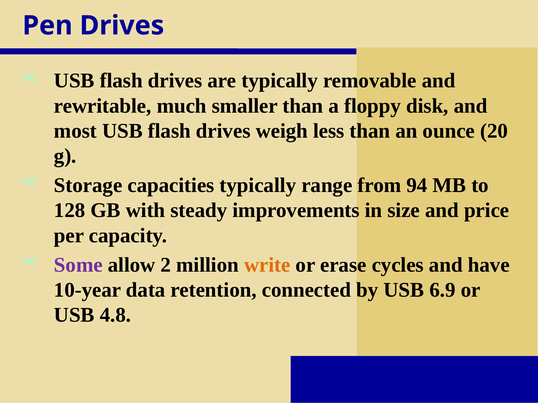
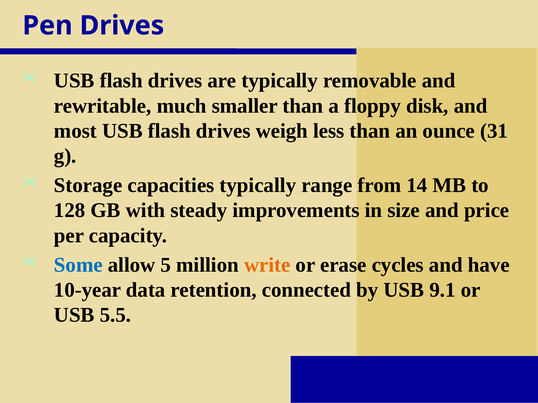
20: 20 -> 31
94: 94 -> 14
Some colour: purple -> blue
2: 2 -> 5
6.9: 6.9 -> 9.1
4.8: 4.8 -> 5.5
